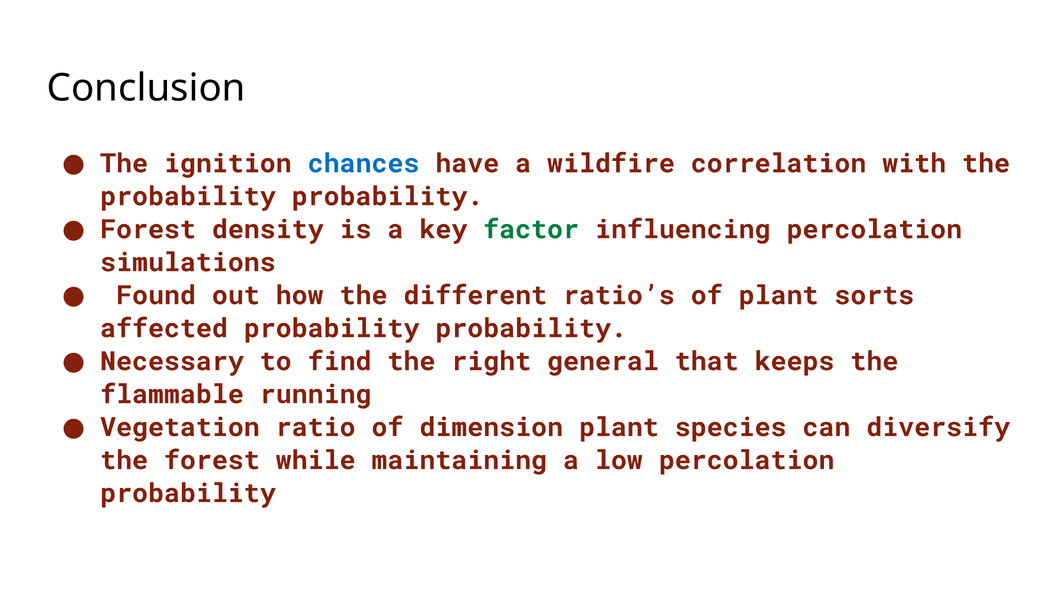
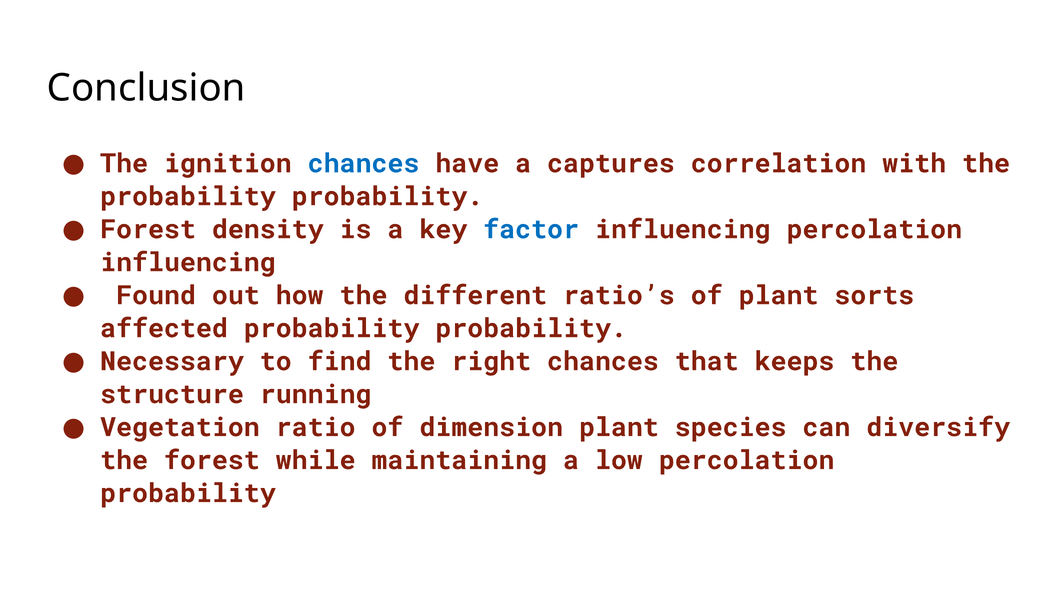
wildfire: wildfire -> captures
factor colour: green -> blue
simulations at (188, 263): simulations -> influencing
right general: general -> chances
flammable: flammable -> structure
